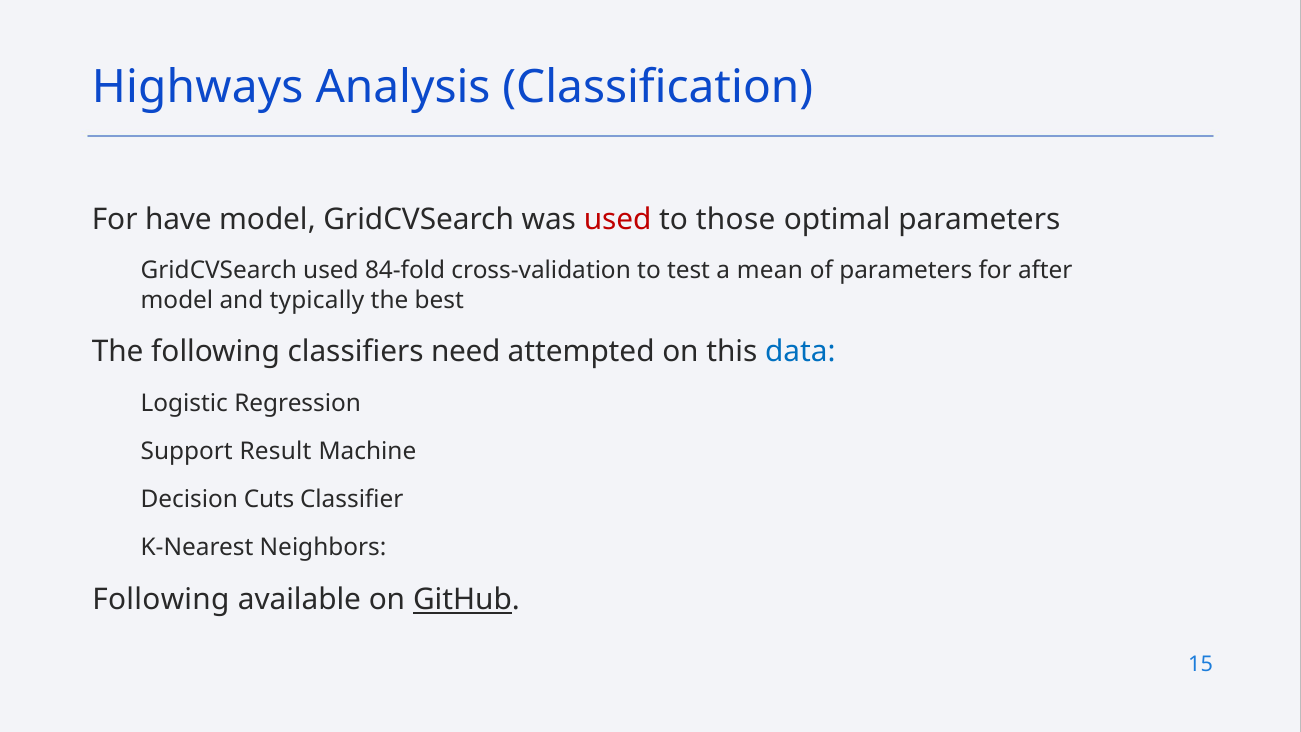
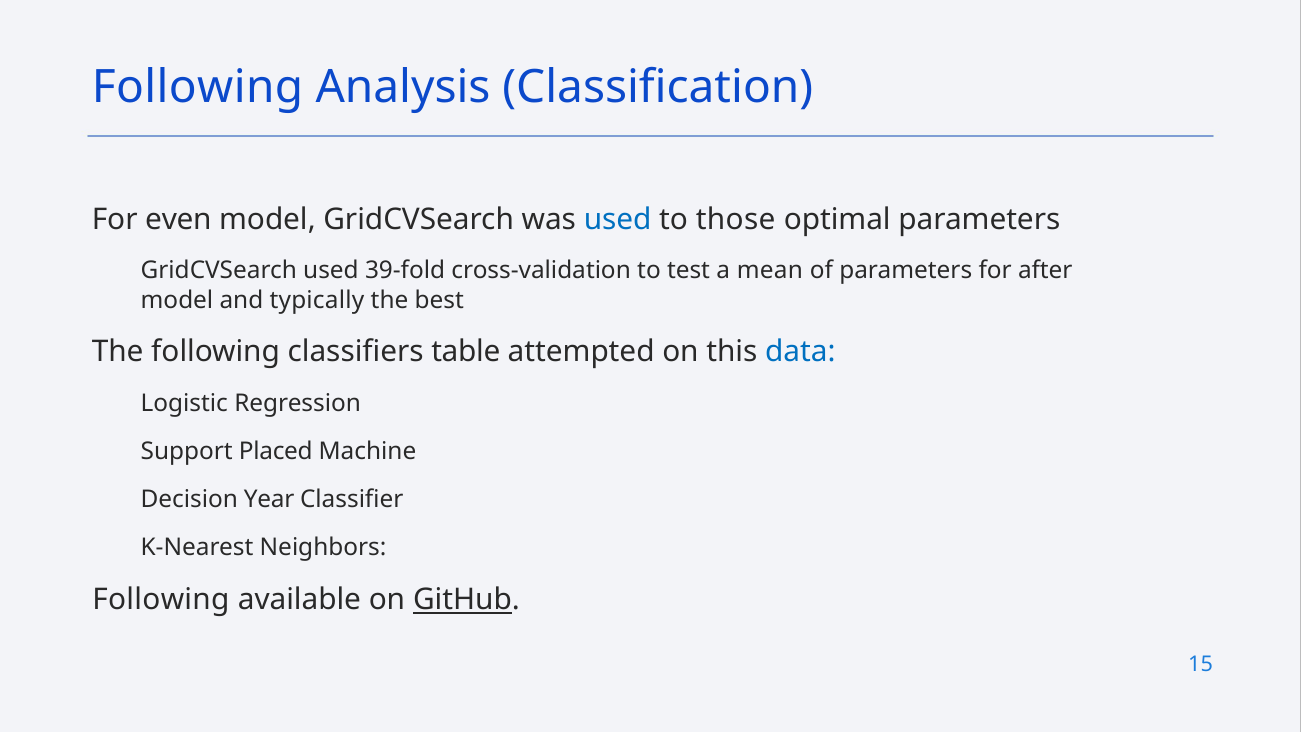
Highways at (198, 87): Highways -> Following
have: have -> even
used at (618, 220) colour: red -> blue
84-fold: 84-fold -> 39-fold
need: need -> table
Result: Result -> Placed
Cuts: Cuts -> Year
